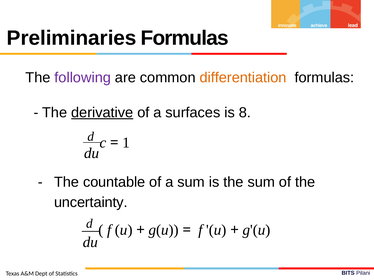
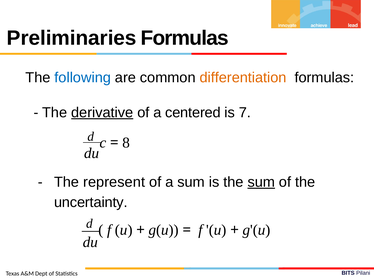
following colour: purple -> blue
surfaces: surfaces -> centered
8: 8 -> 7
1: 1 -> 8
countable: countable -> represent
sum at (261, 182) underline: none -> present
